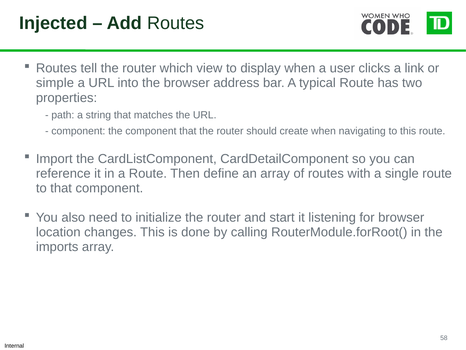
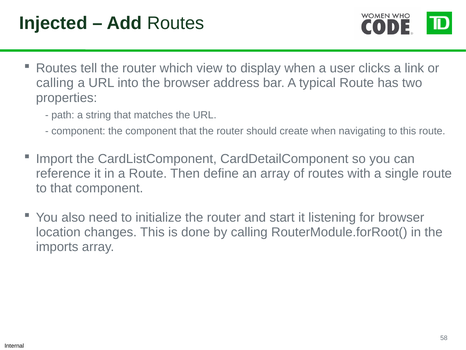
simple at (55, 83): simple -> calling
